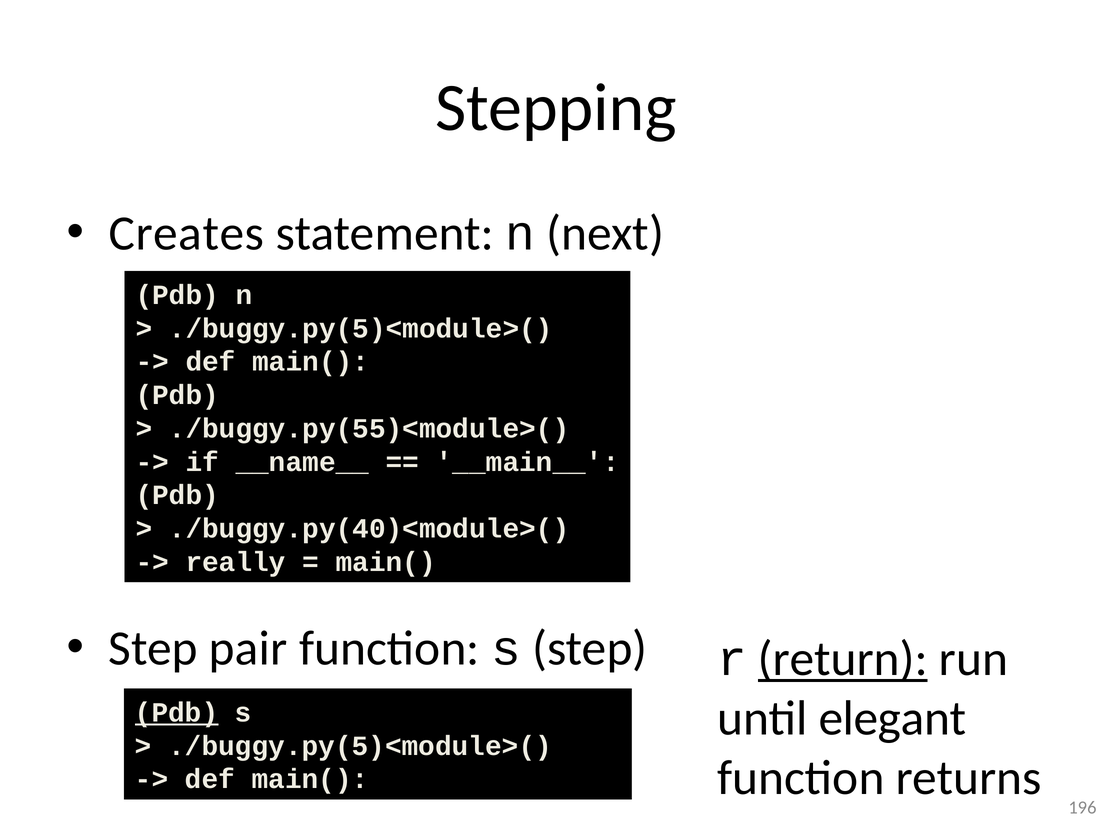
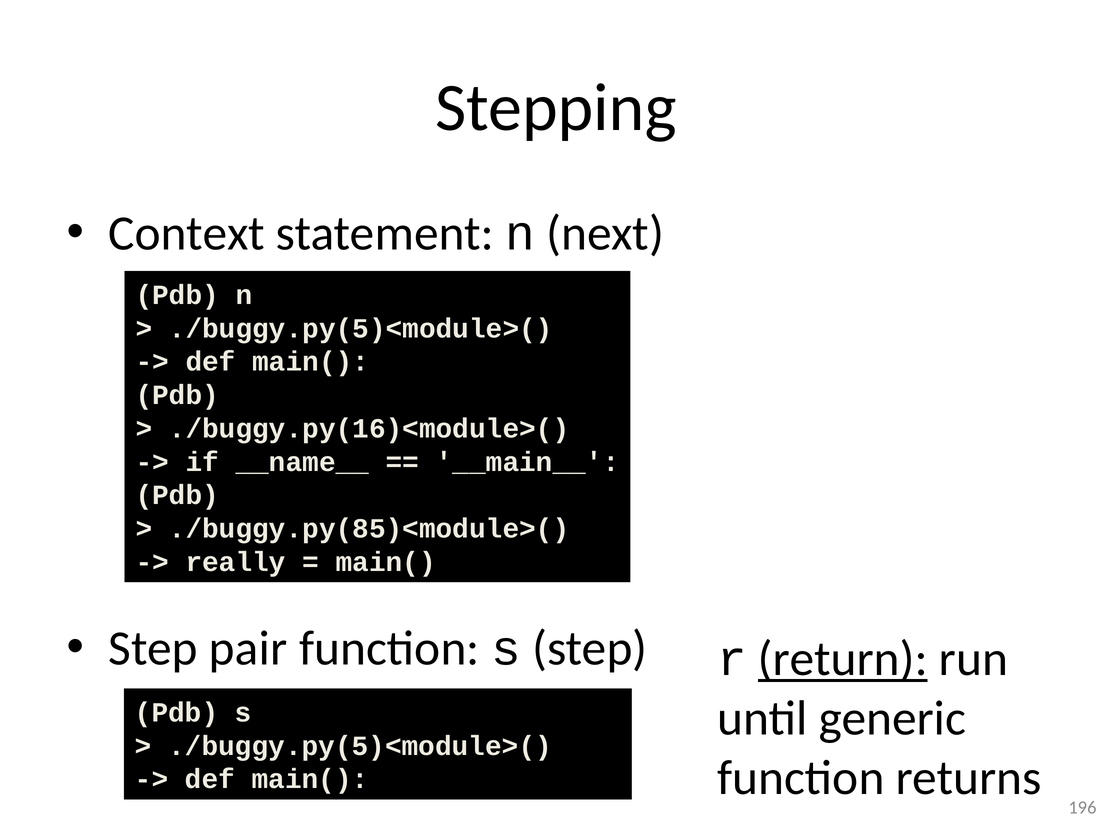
Creates: Creates -> Context
./buggy.py(55)<module>(: ./buggy.py(55)<module>( -> ./buggy.py(16)<module>(
./buggy.py(40)<module>(: ./buggy.py(40)<module>( -> ./buggy.py(85)<module>(
elegant: elegant -> generic
Pdb at (177, 713) underline: present -> none
